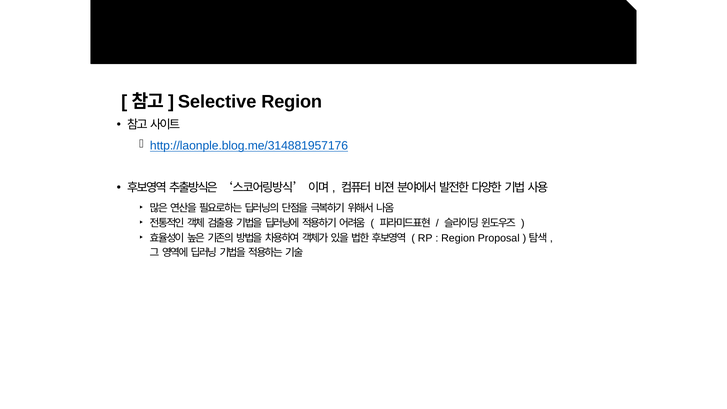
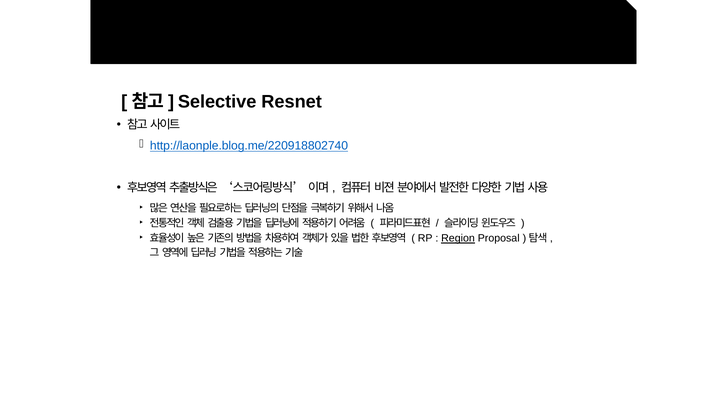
Selective Region: Region -> Resnet
http://laonple.blog.me/314881957176: http://laonple.blog.me/314881957176 -> http://laonple.blog.me/220918802740
Region at (458, 238) underline: none -> present
